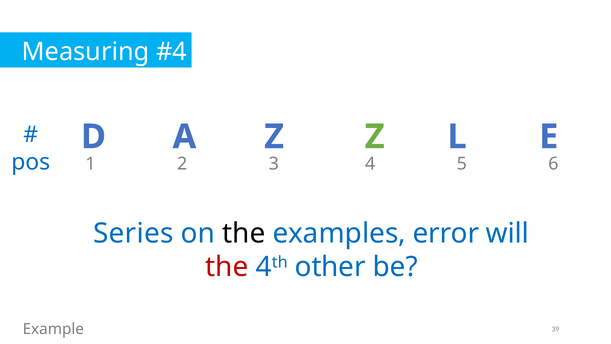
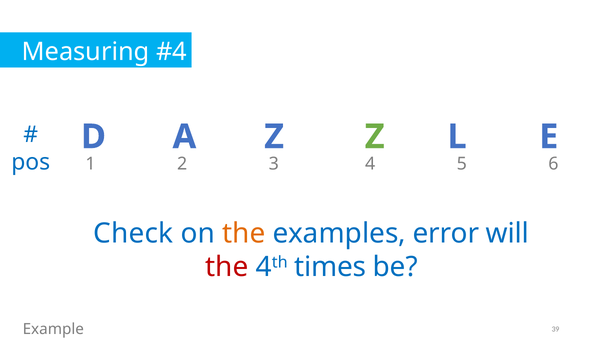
Series: Series -> Check
the at (244, 233) colour: black -> orange
other: other -> times
